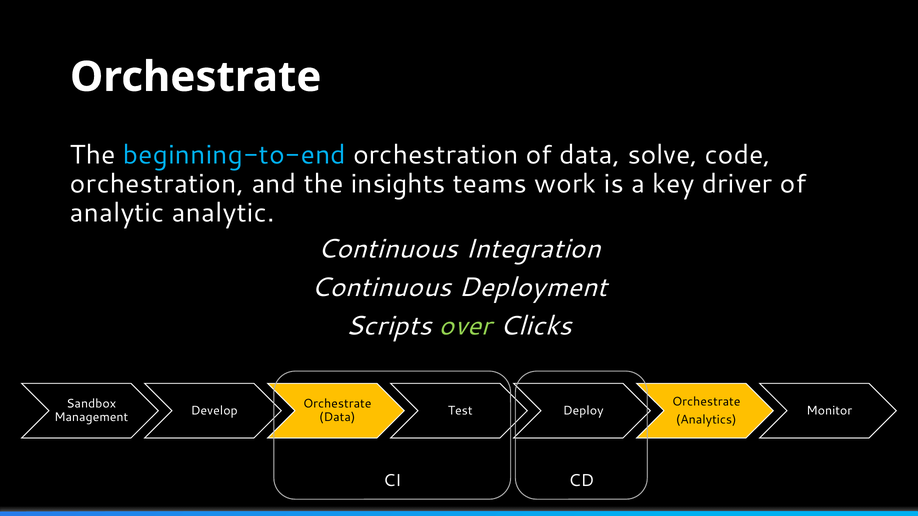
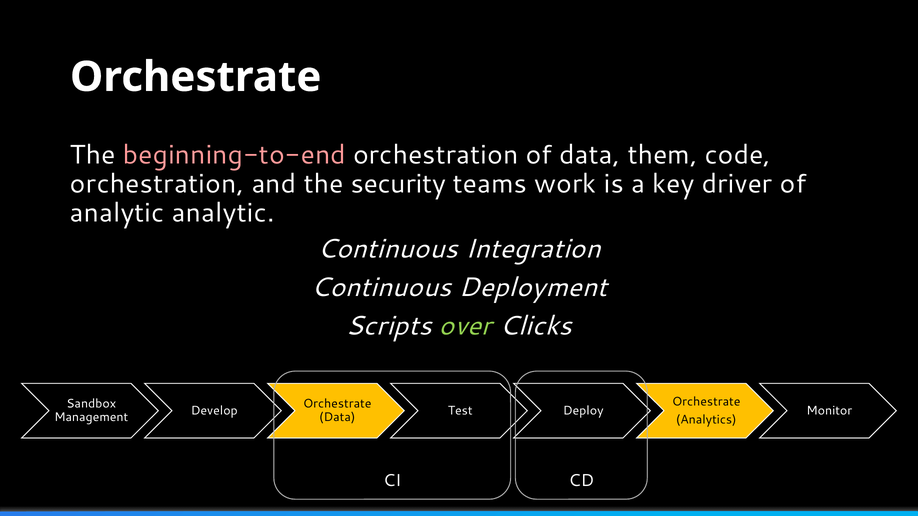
beginning-to-end colour: light blue -> pink
solve: solve -> them
insights: insights -> security
